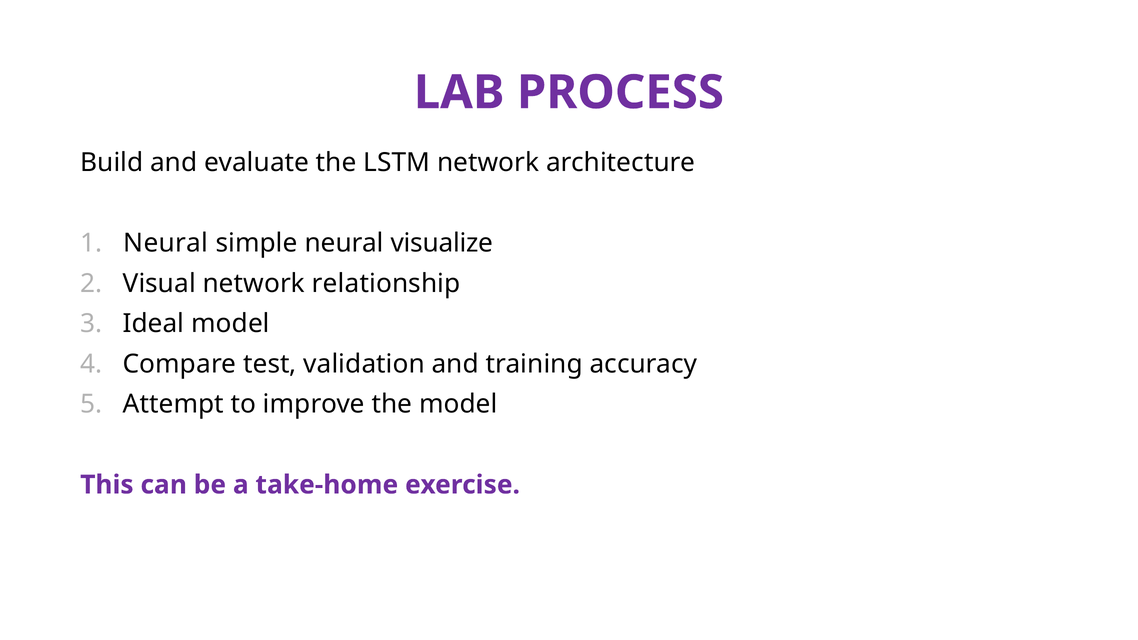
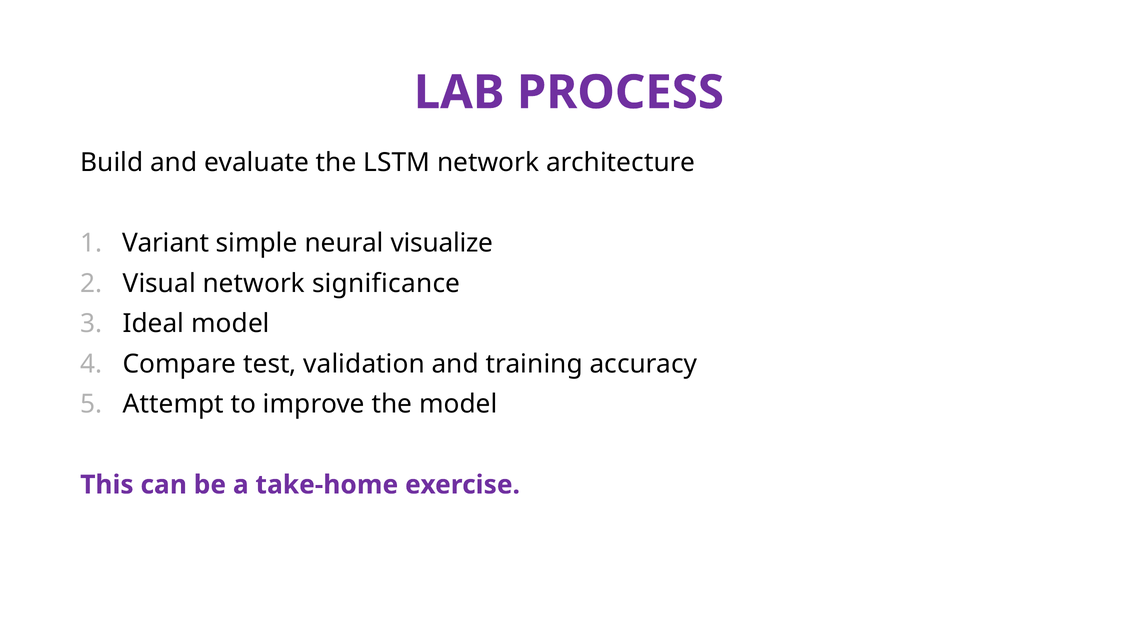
Neural at (166, 243): Neural -> Variant
relationship: relationship -> significance
